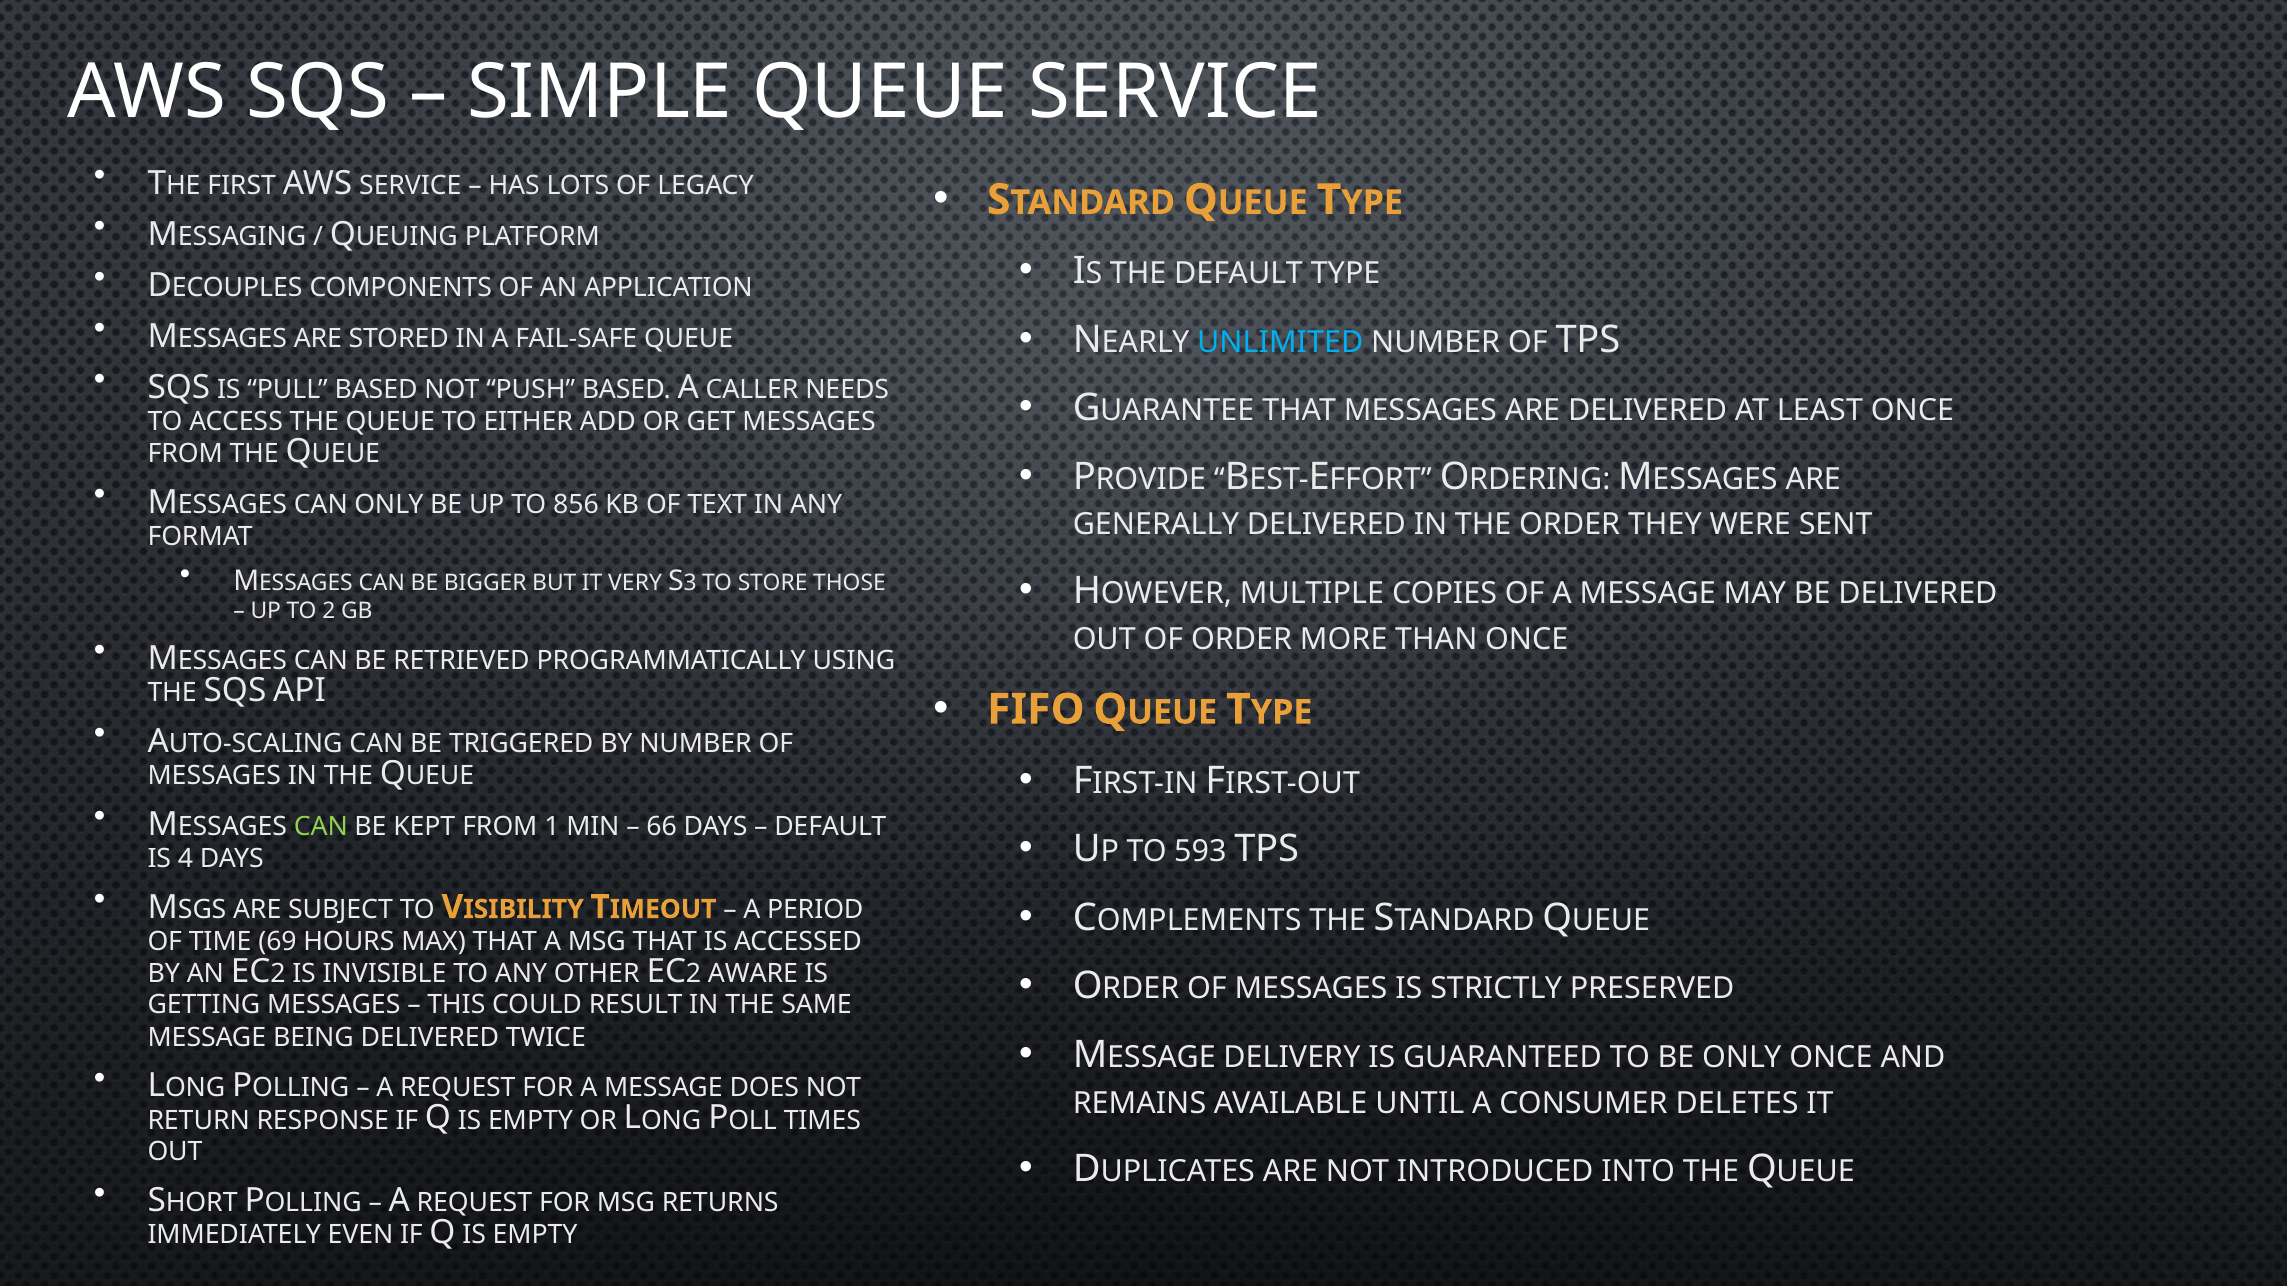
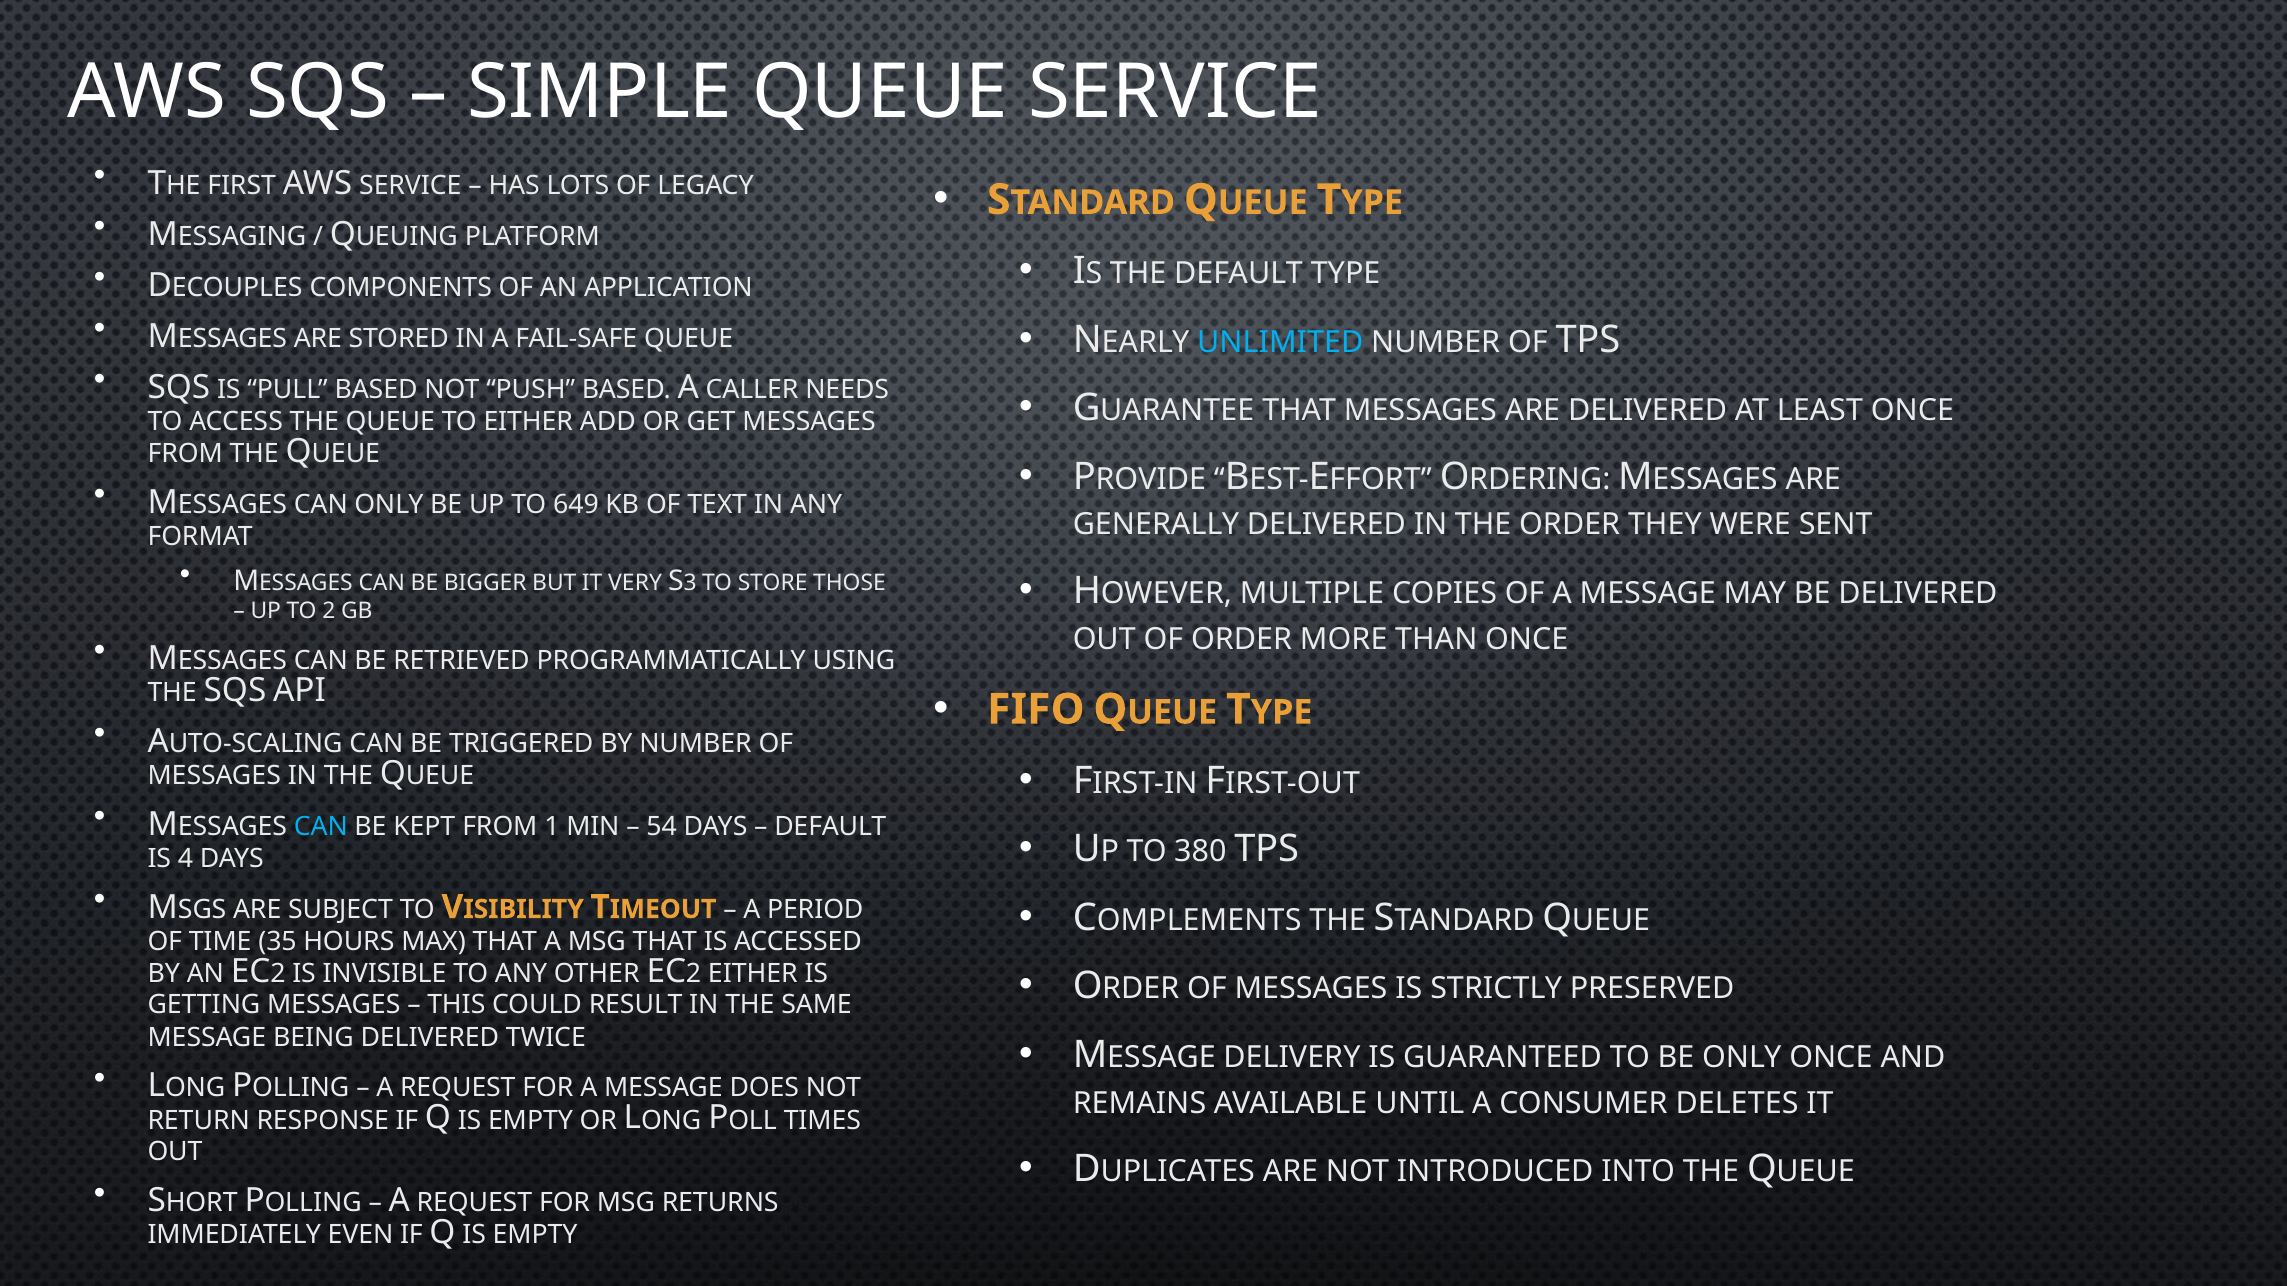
856: 856 -> 649
CAN at (321, 827) colour: light green -> light blue
66: 66 -> 54
593: 593 -> 380
69: 69 -> 35
EC2 AWARE: AWARE -> EITHER
